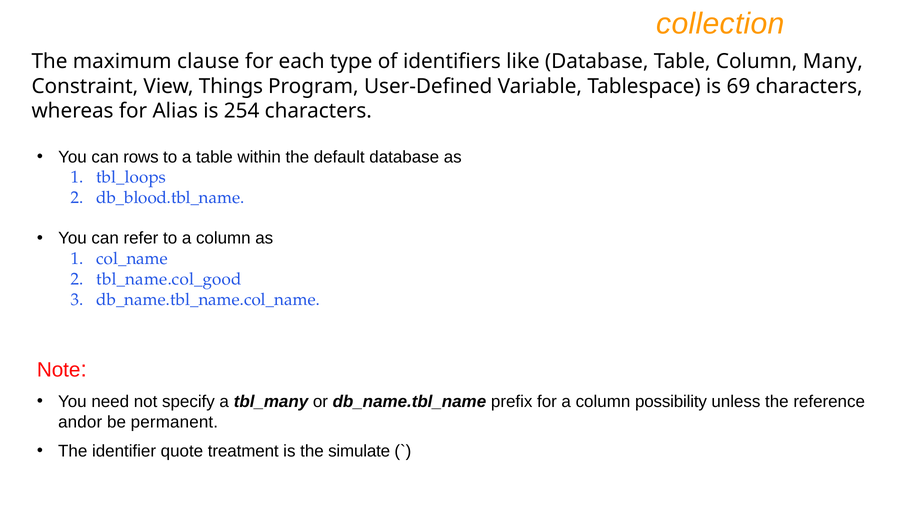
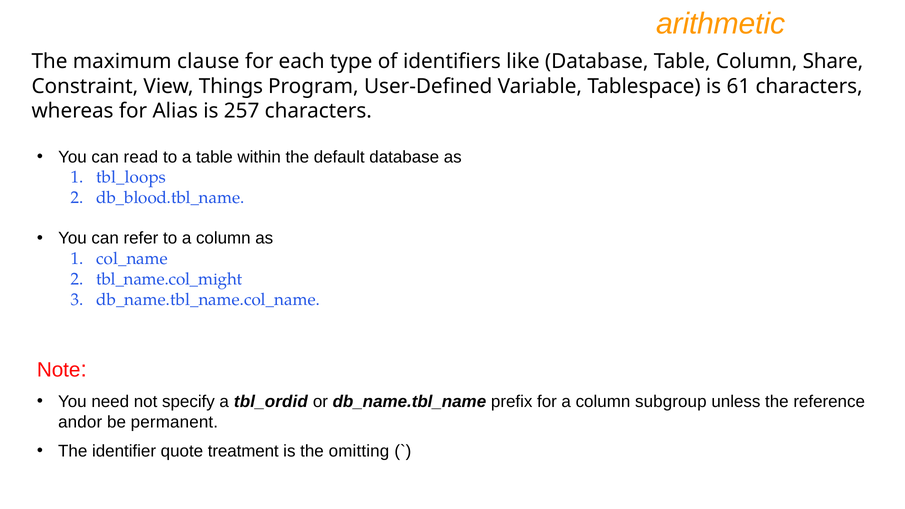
collection: collection -> arithmetic
Many: Many -> Share
69: 69 -> 61
254: 254 -> 257
rows: rows -> read
tbl_name.col_good: tbl_name.col_good -> tbl_name.col_might
tbl_many: tbl_many -> tbl_ordid
possibility: possibility -> subgroup
simulate: simulate -> omitting
